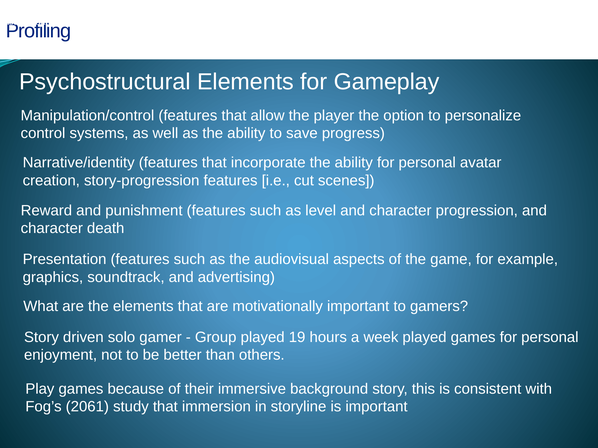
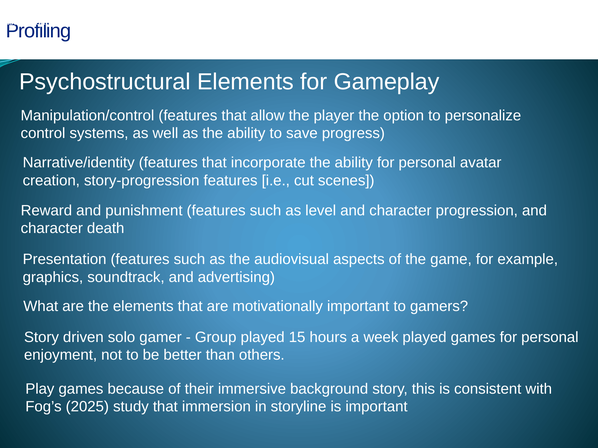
19: 19 -> 15
2061: 2061 -> 2025
